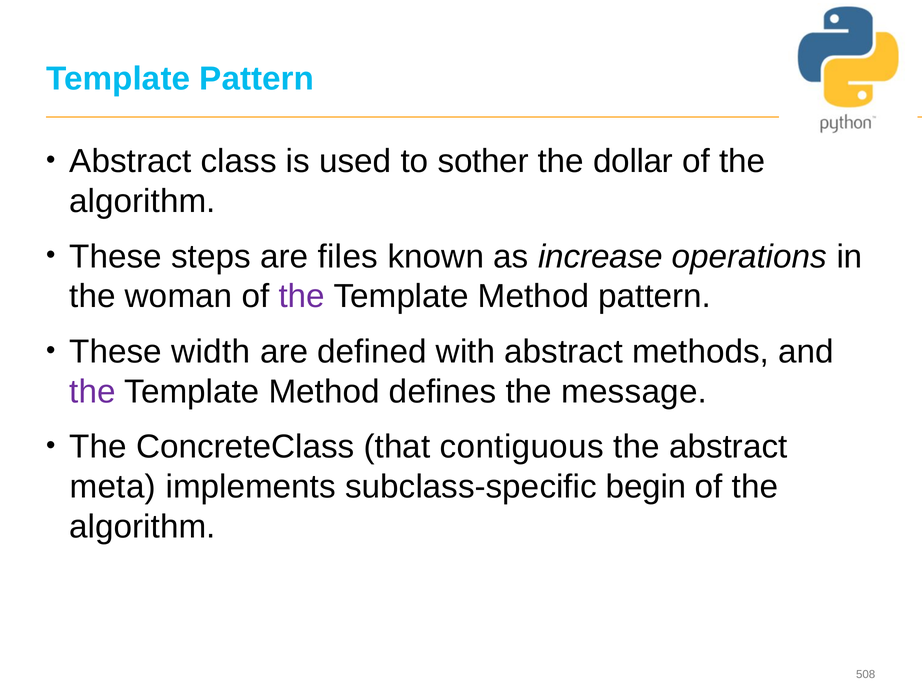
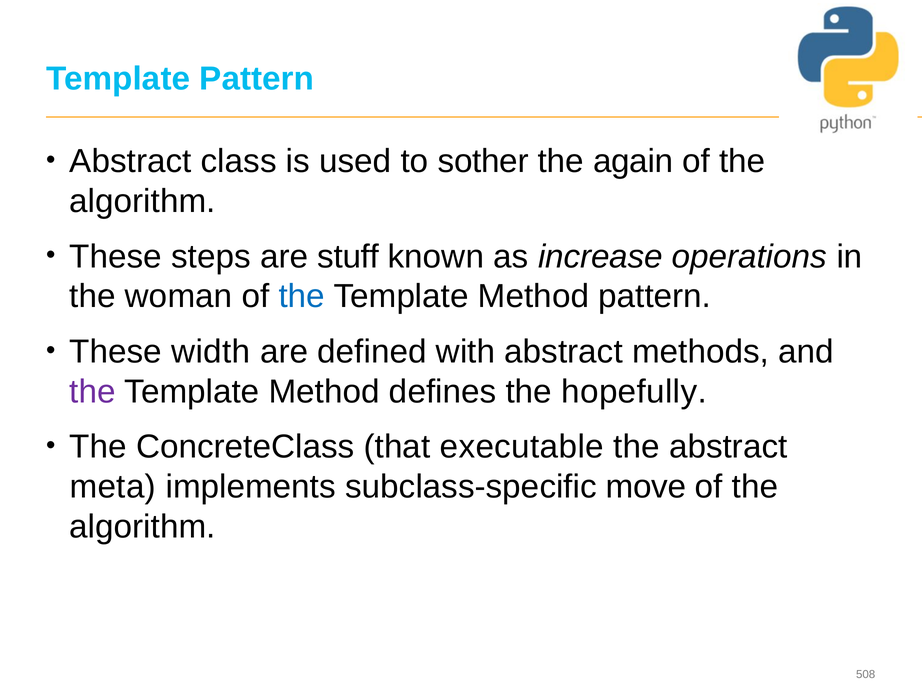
dollar: dollar -> again
files: files -> stuff
the at (302, 297) colour: purple -> blue
message: message -> hopefully
contiguous: contiguous -> executable
begin: begin -> move
